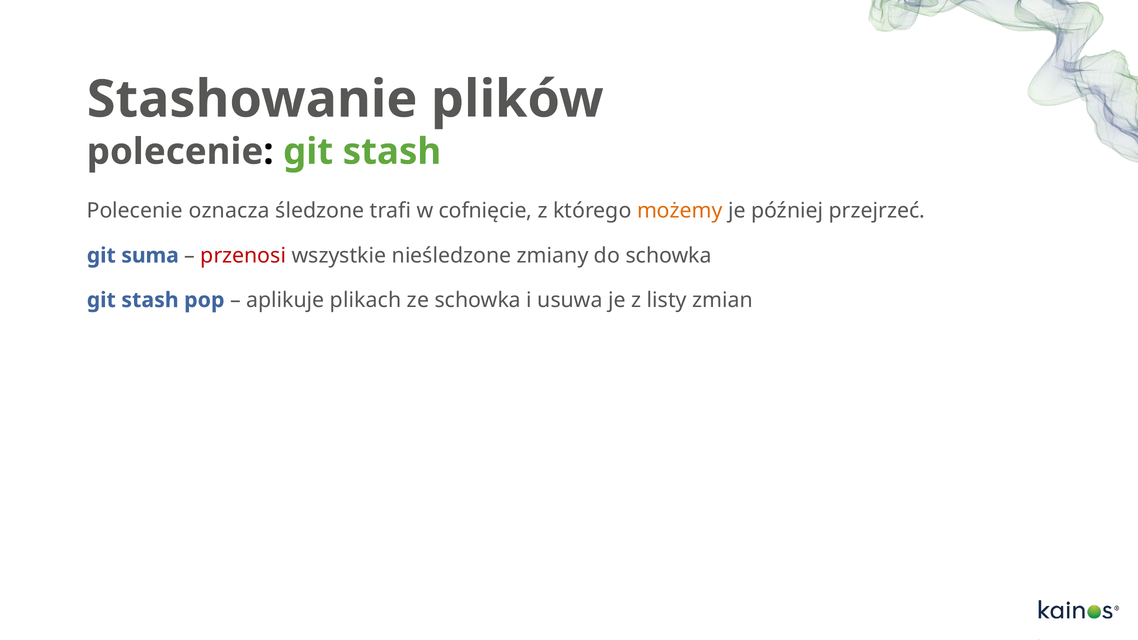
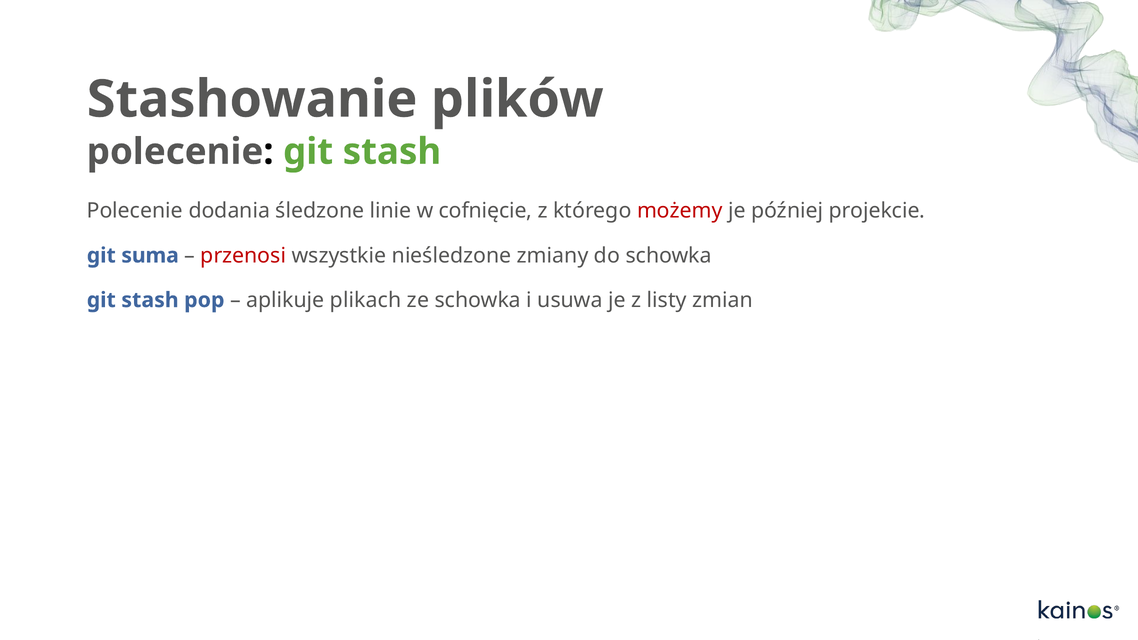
oznacza: oznacza -> dodania
trafi: trafi -> linie
możemy colour: orange -> red
przejrzeć: przejrzeć -> projekcie
